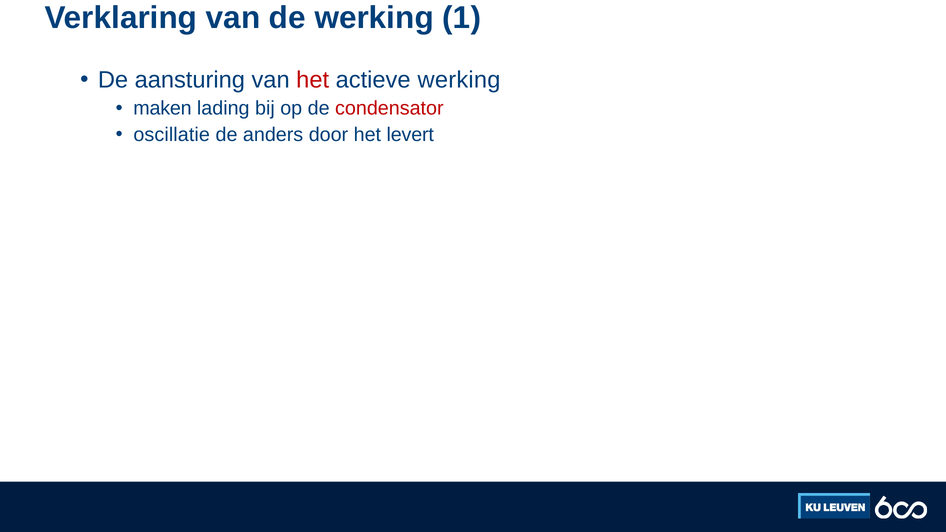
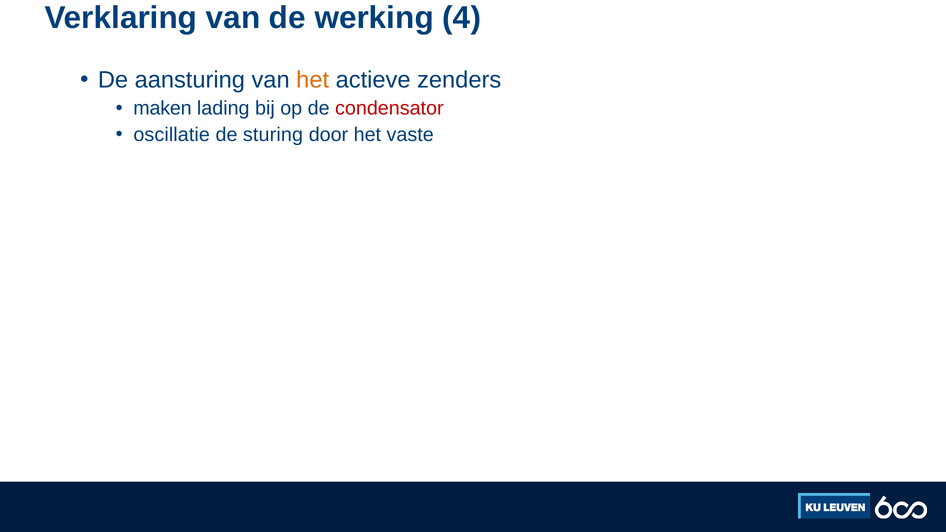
1: 1 -> 4
het at (313, 80) colour: red -> orange
actieve werking: werking -> zenders
anders: anders -> sturing
levert: levert -> vaste
